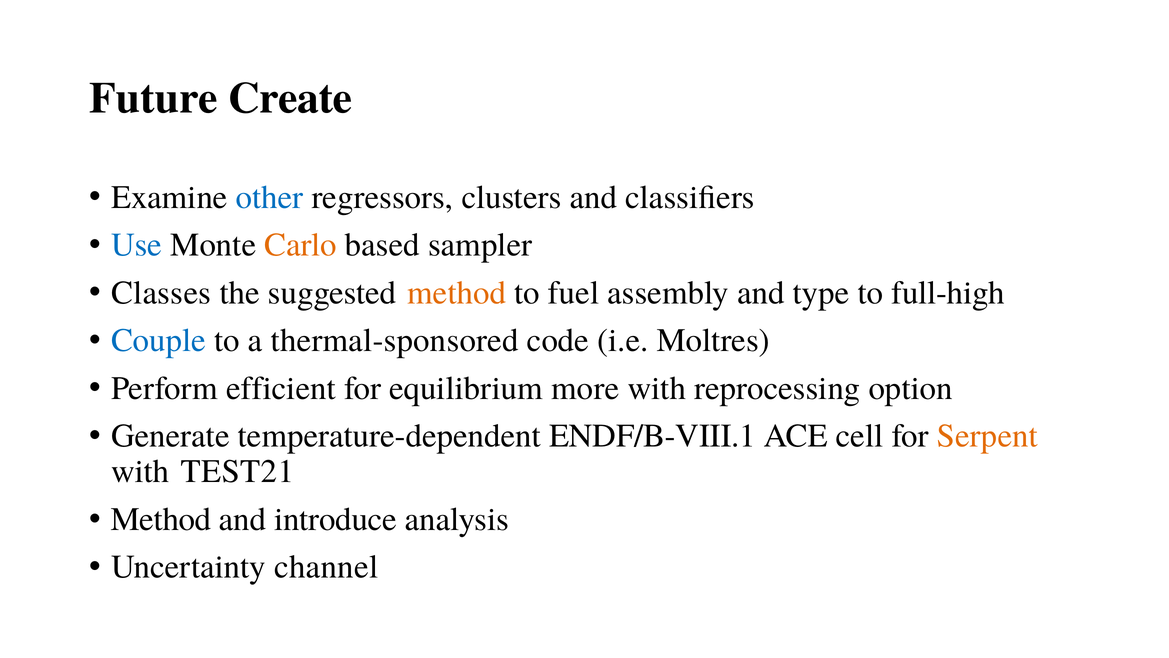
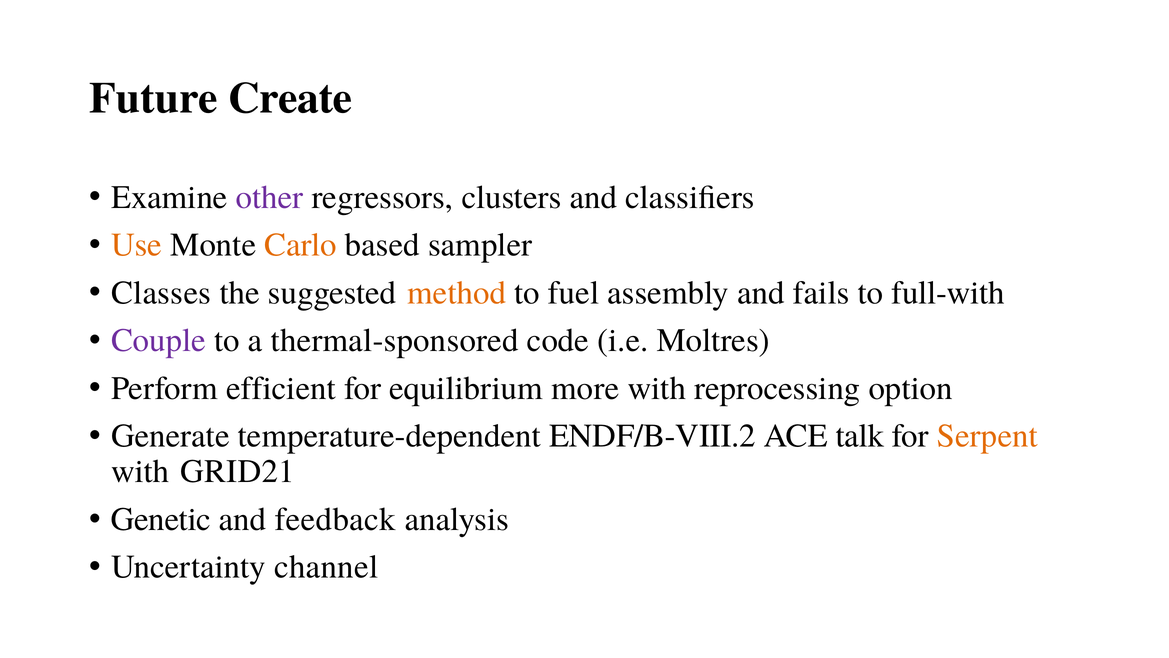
other colour: blue -> purple
Use colour: blue -> orange
type: type -> fails
full-high: full-high -> full-with
Couple colour: blue -> purple
ENDF/B-VIII.1: ENDF/B-VIII.1 -> ENDF/B-VIII.2
cell: cell -> talk
TEST21: TEST21 -> GRID21
Method at (161, 519): Method -> Genetic
introduce: introduce -> feedback
